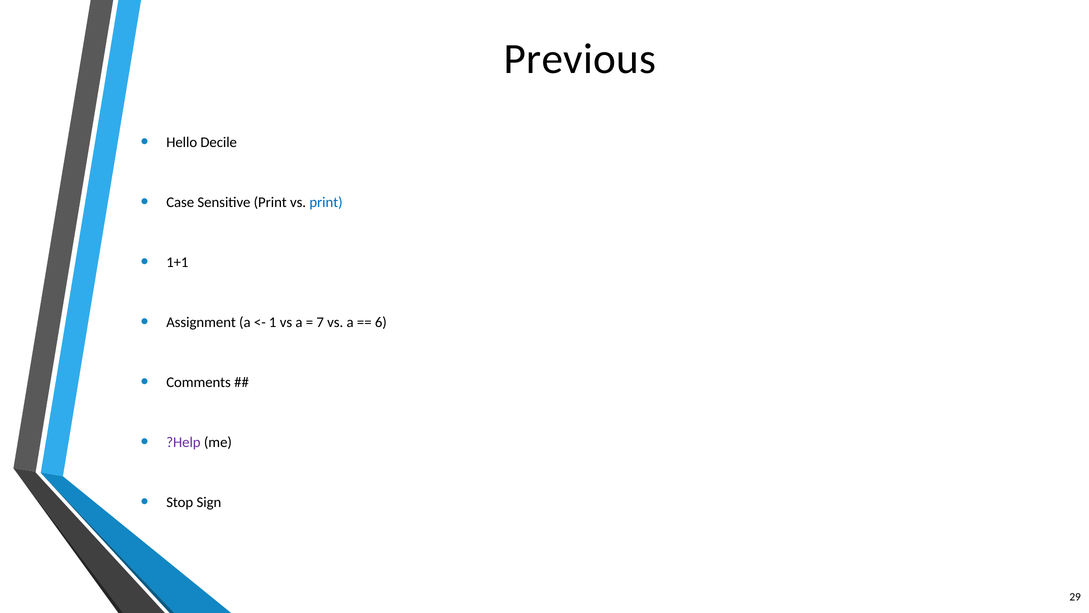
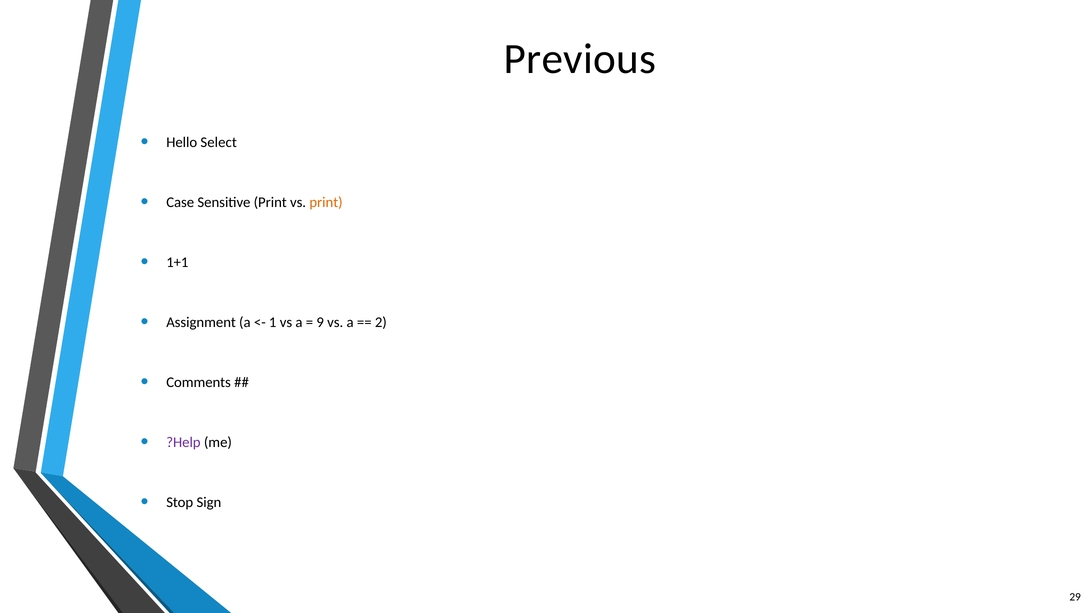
Decile: Decile -> Select
print at (326, 202) colour: blue -> orange
7: 7 -> 9
6: 6 -> 2
